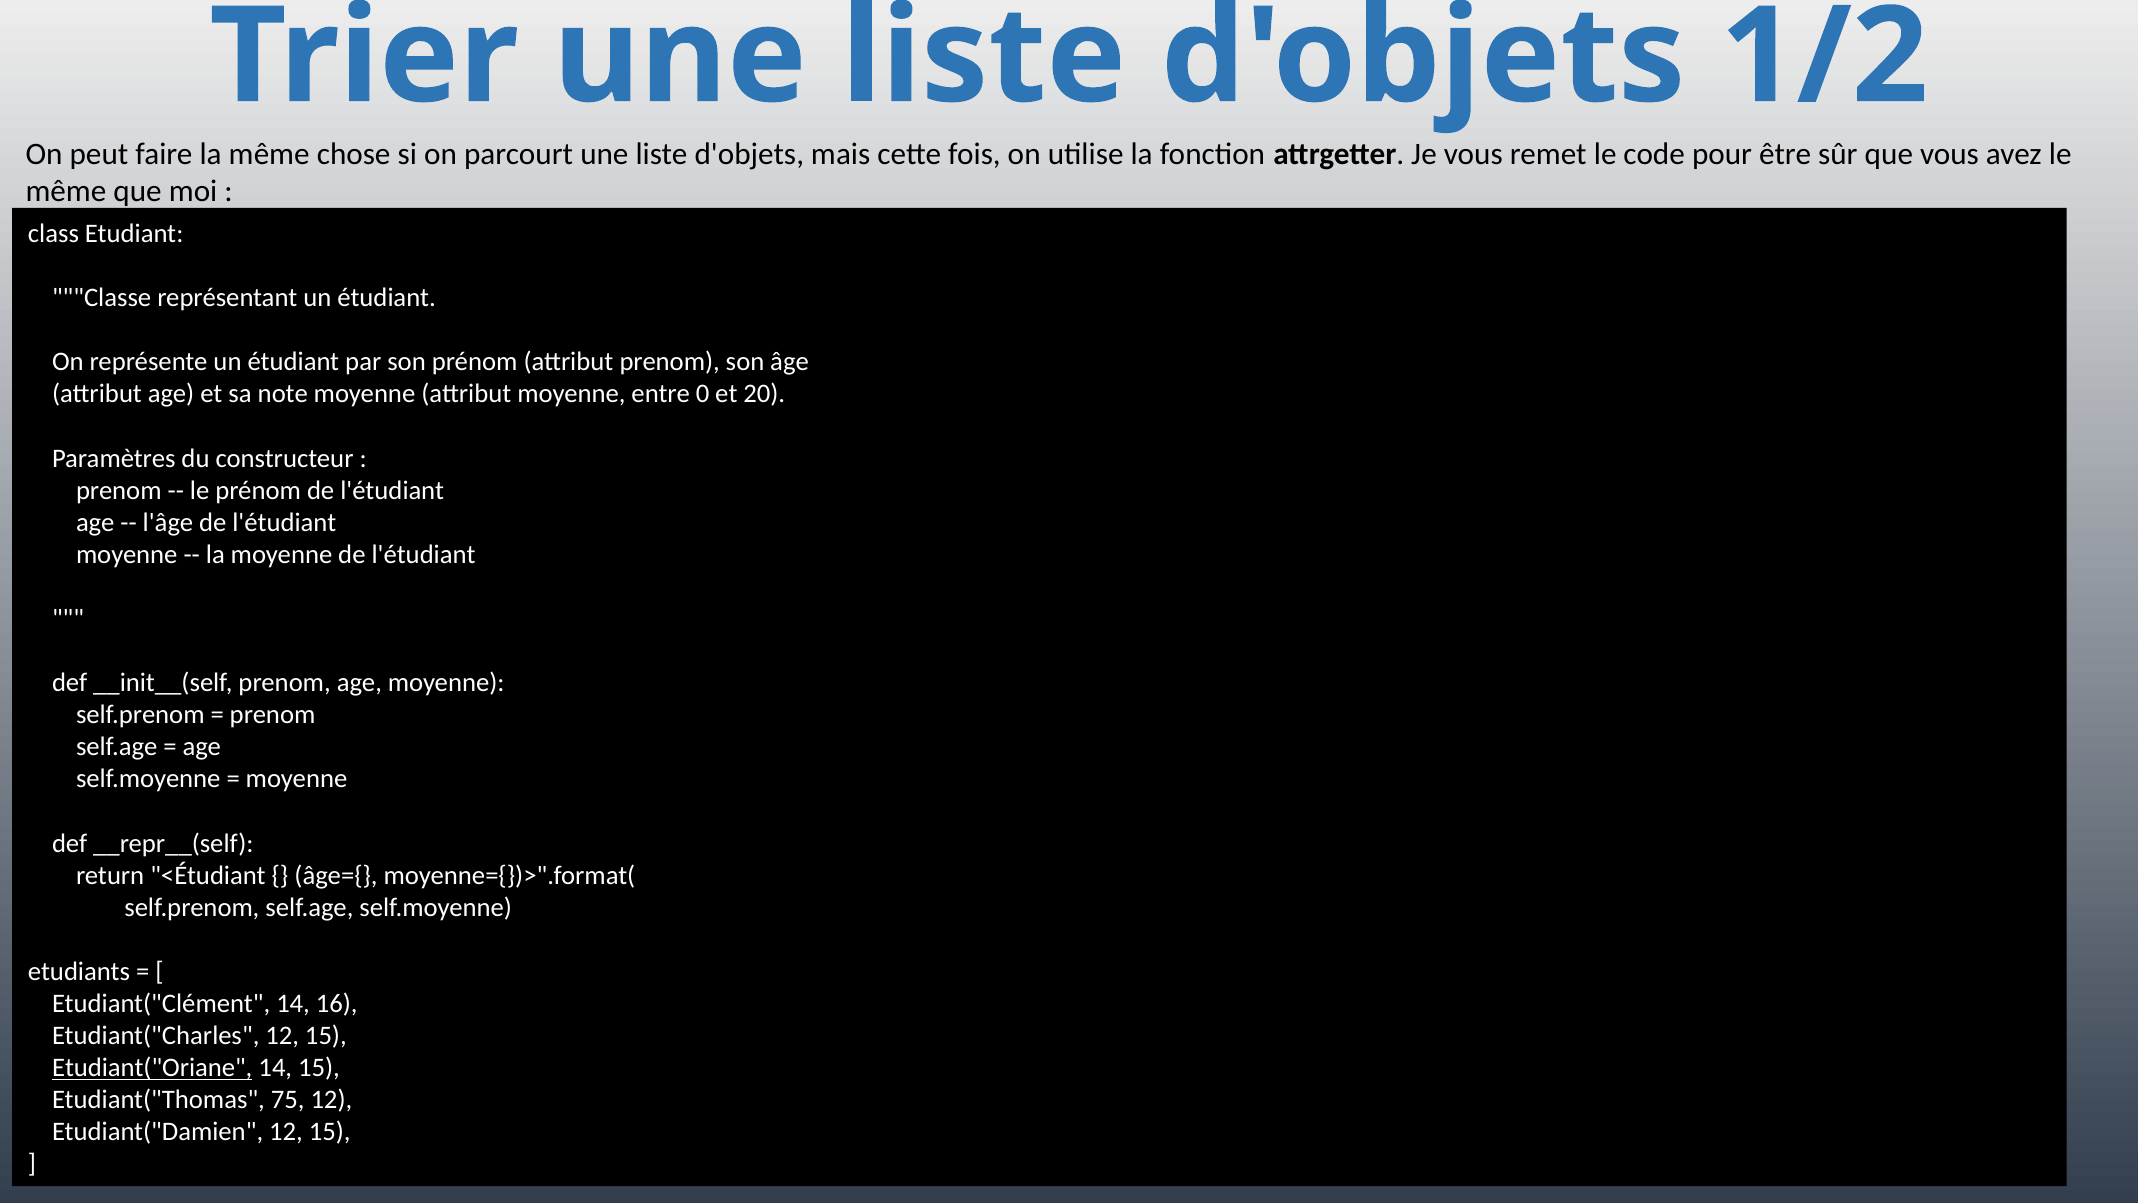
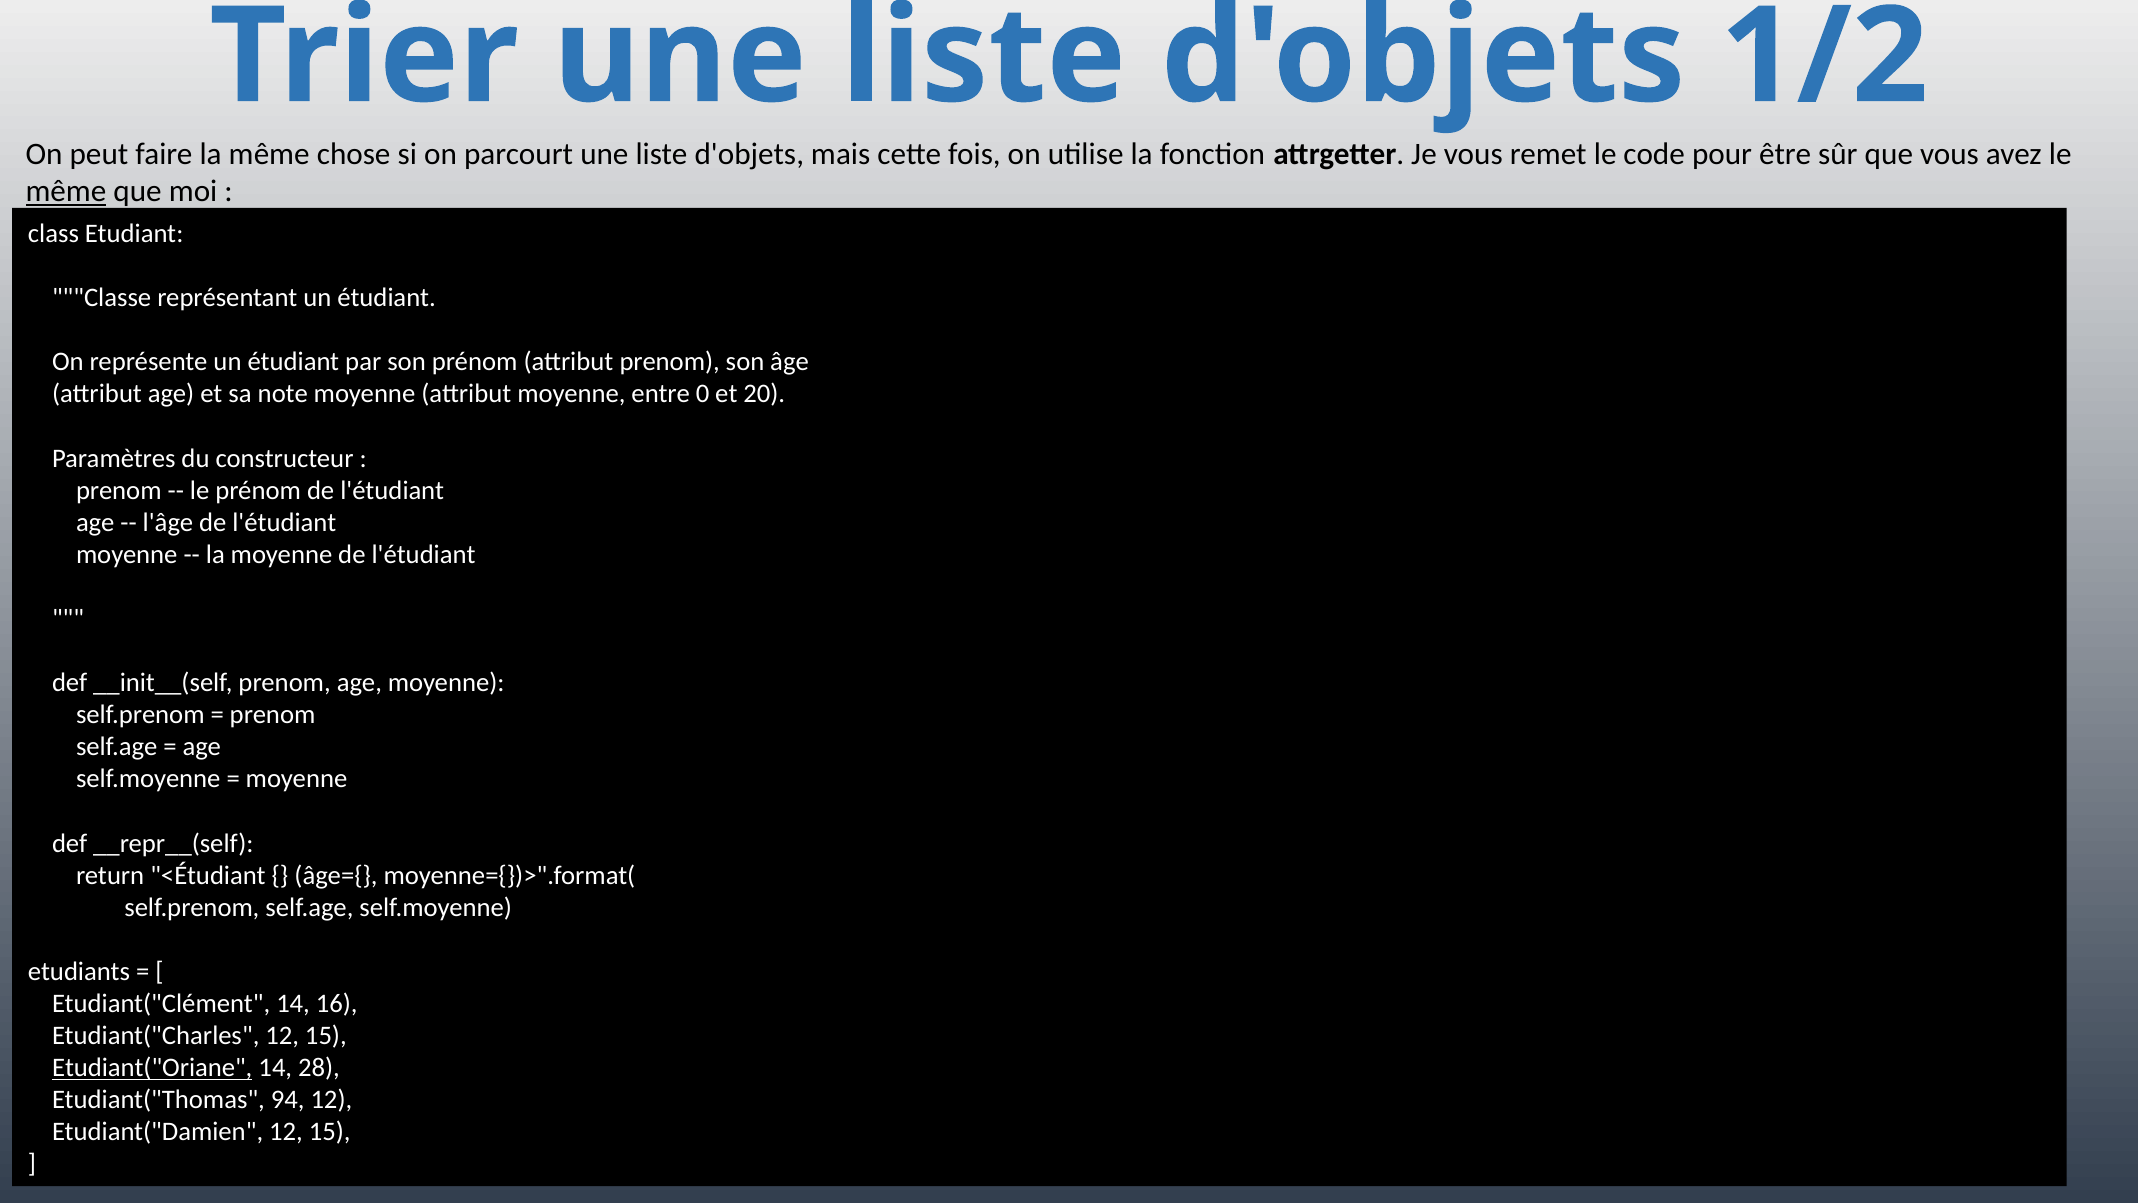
même at (66, 191) underline: none -> present
14 15: 15 -> 28
75: 75 -> 94
